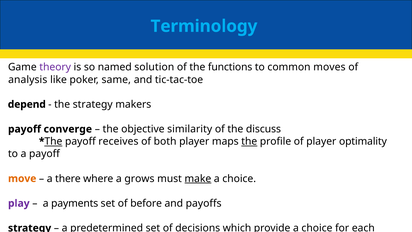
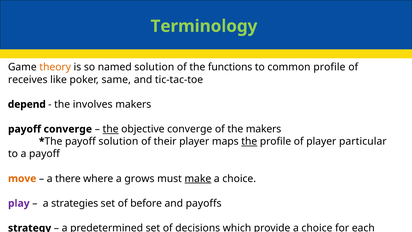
Terminology colour: light blue -> light green
theory colour: purple -> orange
common moves: moves -> profile
analysis: analysis -> receives
the strategy: strategy -> involves
the at (111, 129) underline: none -> present
objective similarity: similarity -> converge
the discuss: discuss -> makers
The at (53, 141) underline: present -> none
payoff receives: receives -> solution
both: both -> their
optimality: optimality -> particular
payments: payments -> strategies
